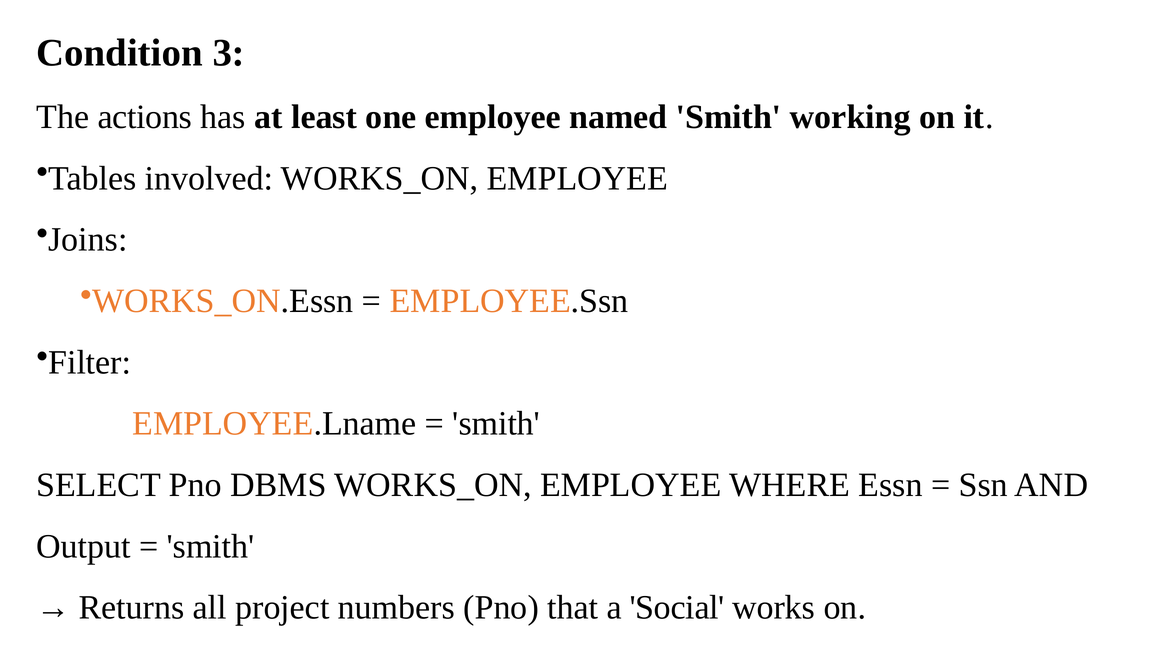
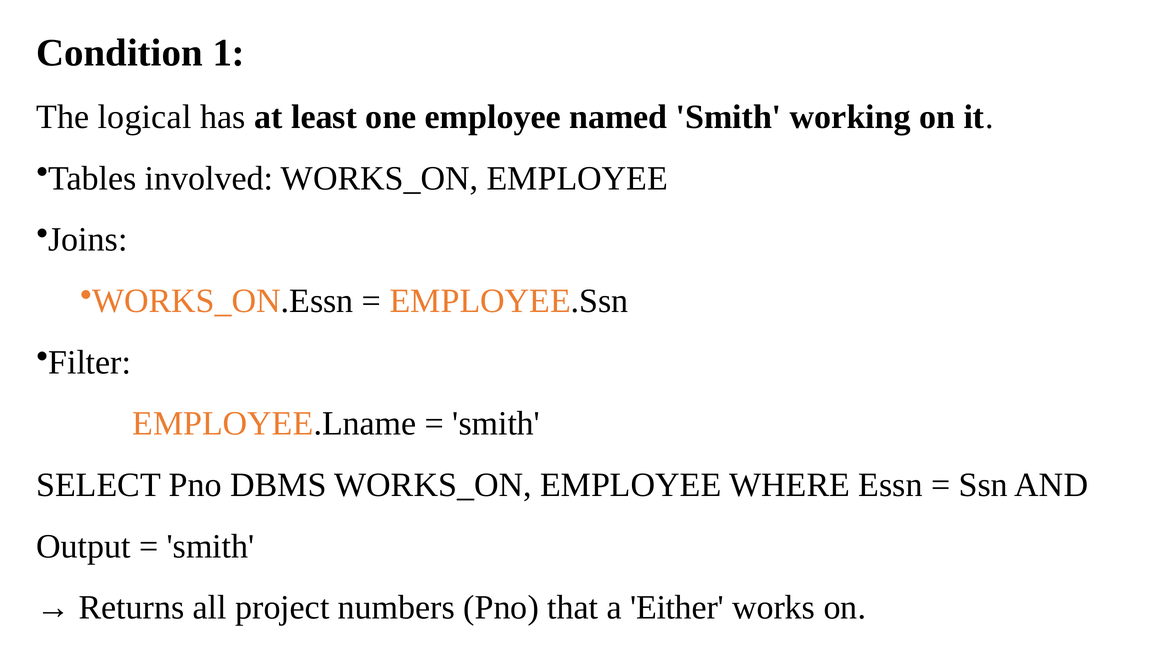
3: 3 -> 1
actions: actions -> logical
Social: Social -> Either
